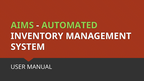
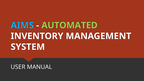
AIMS colour: light green -> light blue
